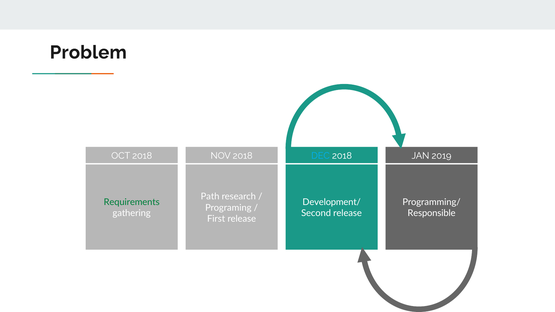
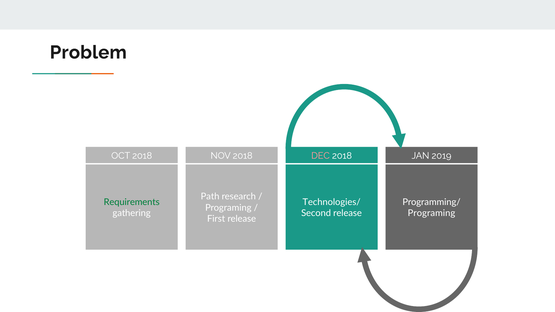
DEC colour: light blue -> pink
Development/: Development/ -> Technologies/
Responsible at (432, 213): Responsible -> Programing
